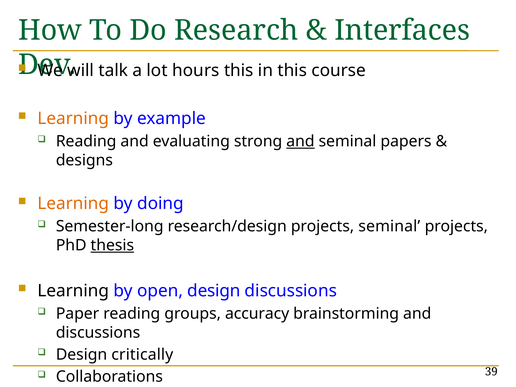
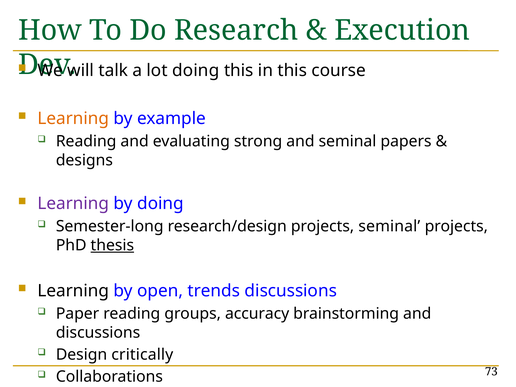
Interfaces: Interfaces -> Execution
lot hours: hours -> doing
and at (300, 141) underline: present -> none
Learning at (73, 204) colour: orange -> purple
open design: design -> trends
39: 39 -> 73
